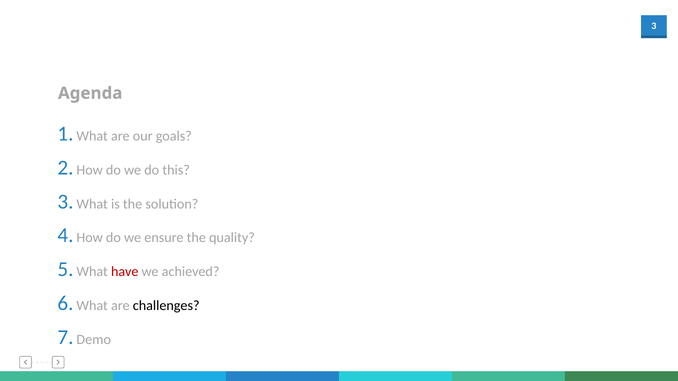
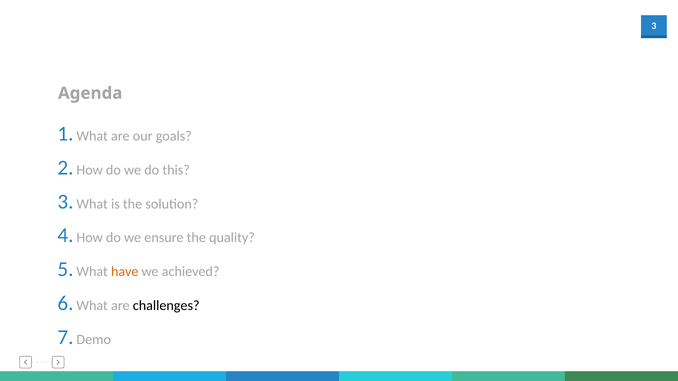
have colour: red -> orange
